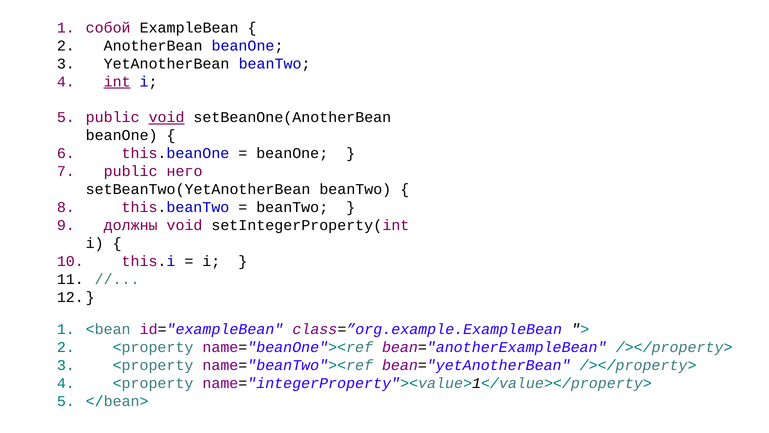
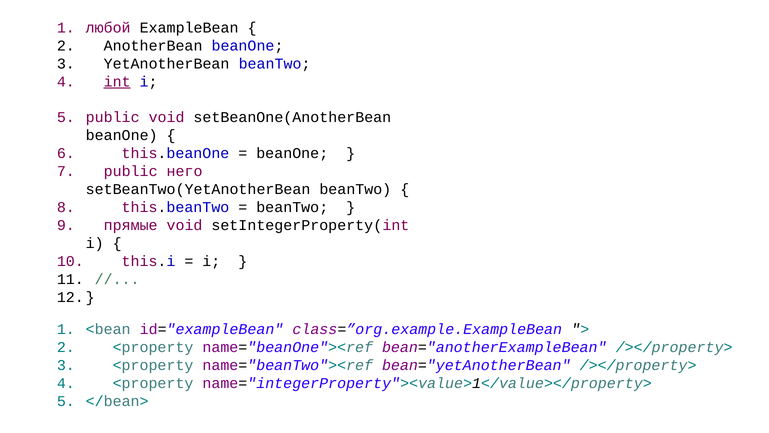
собой: собой -> любой
void at (167, 117) underline: present -> none
должны: должны -> прямые
